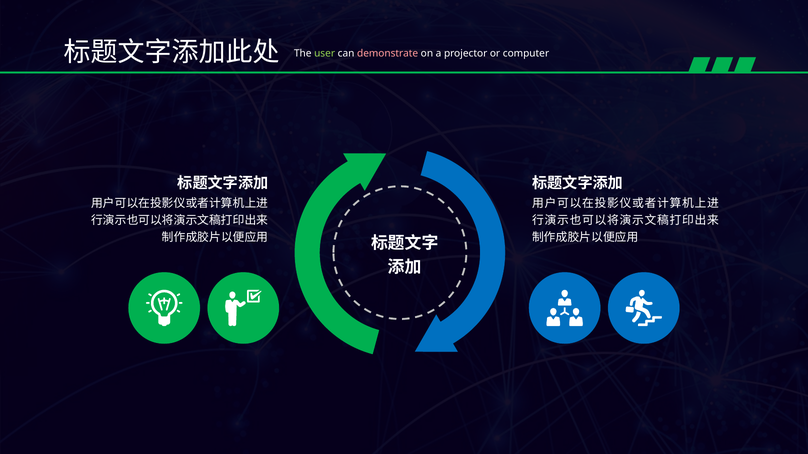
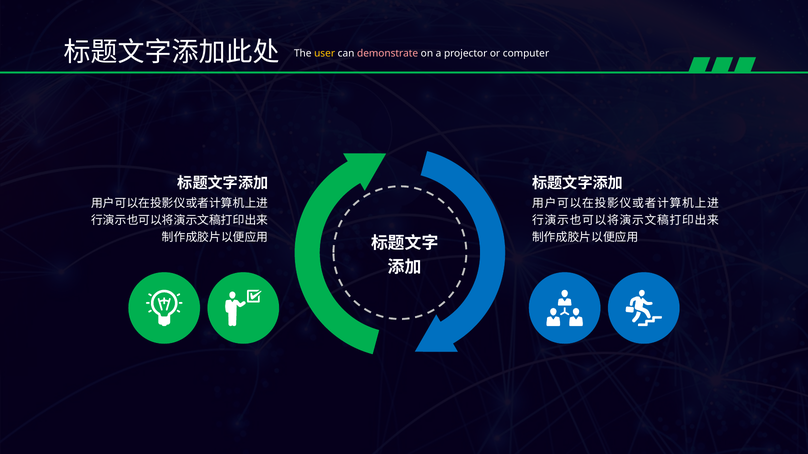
user colour: light green -> yellow
